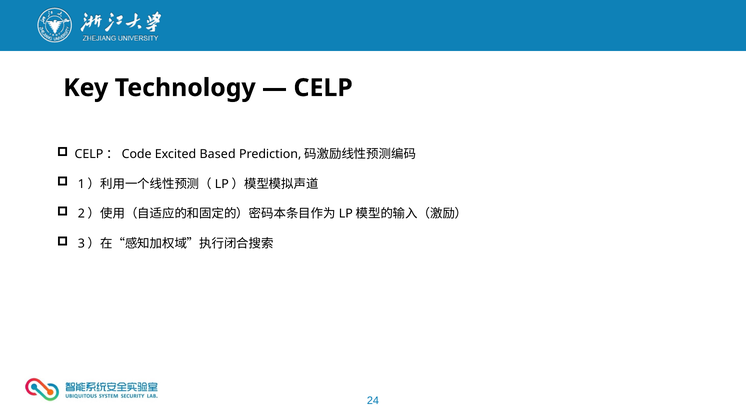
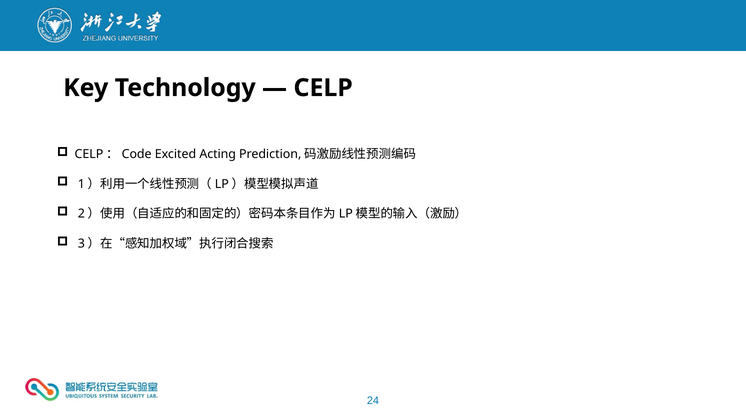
Based: Based -> Acting
